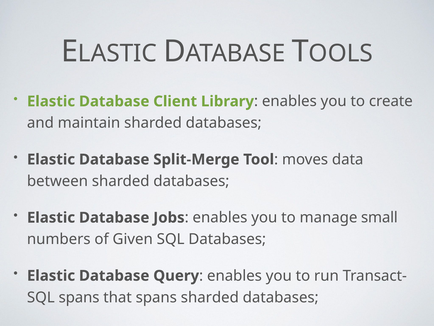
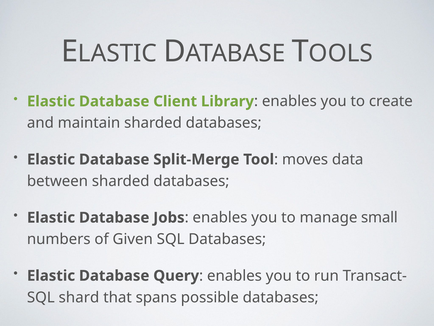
SQL spans: spans -> shard
spans sharded: sharded -> possible
